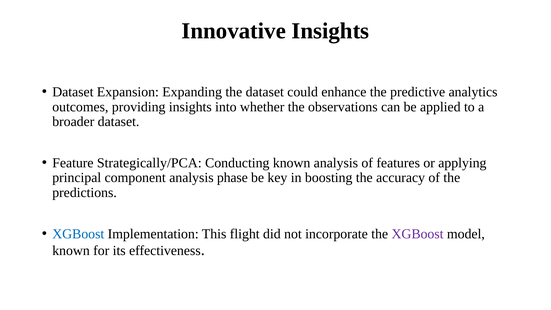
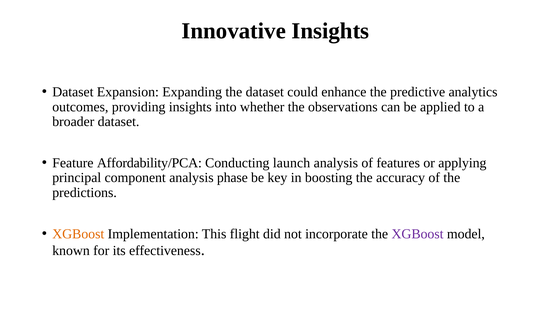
Strategically/PCA: Strategically/PCA -> Affordability/PCA
Conducting known: known -> launch
XGBoost at (78, 234) colour: blue -> orange
